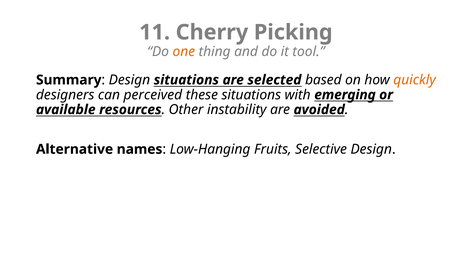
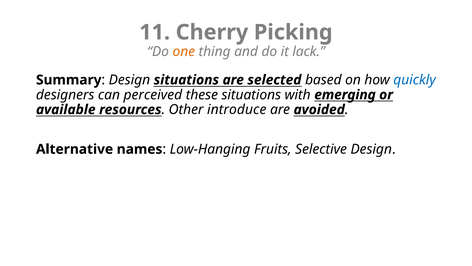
tool: tool -> lack
quickly colour: orange -> blue
instability: instability -> introduce
